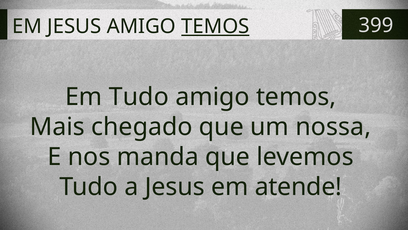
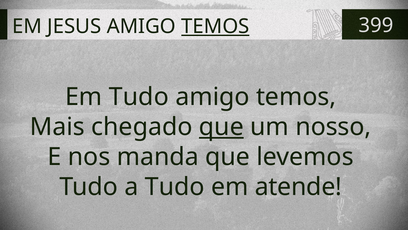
que at (221, 127) underline: none -> present
nossa: nossa -> nosso
a Jesus: Jesus -> Tudo
